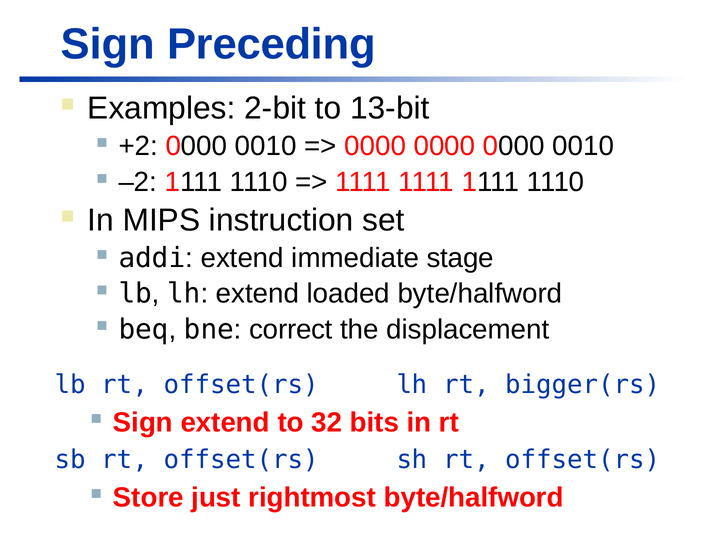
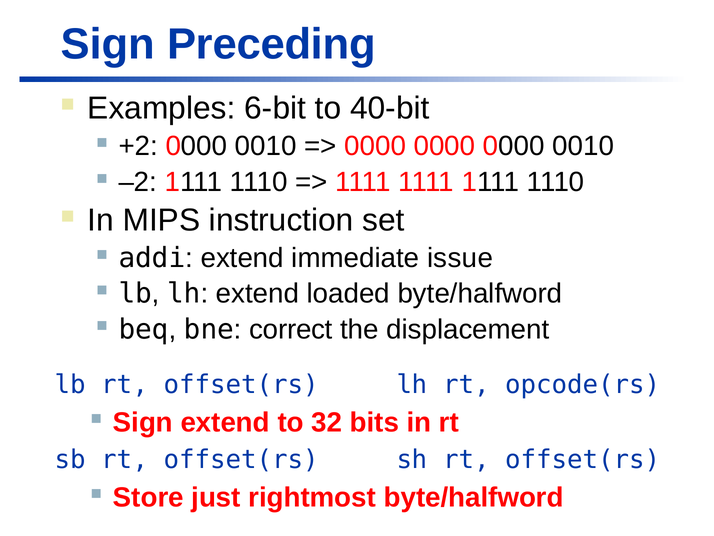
2-bit: 2-bit -> 6-bit
13-bit: 13-bit -> 40-bit
stage: stage -> issue
bigger(rs: bigger(rs -> opcode(rs
